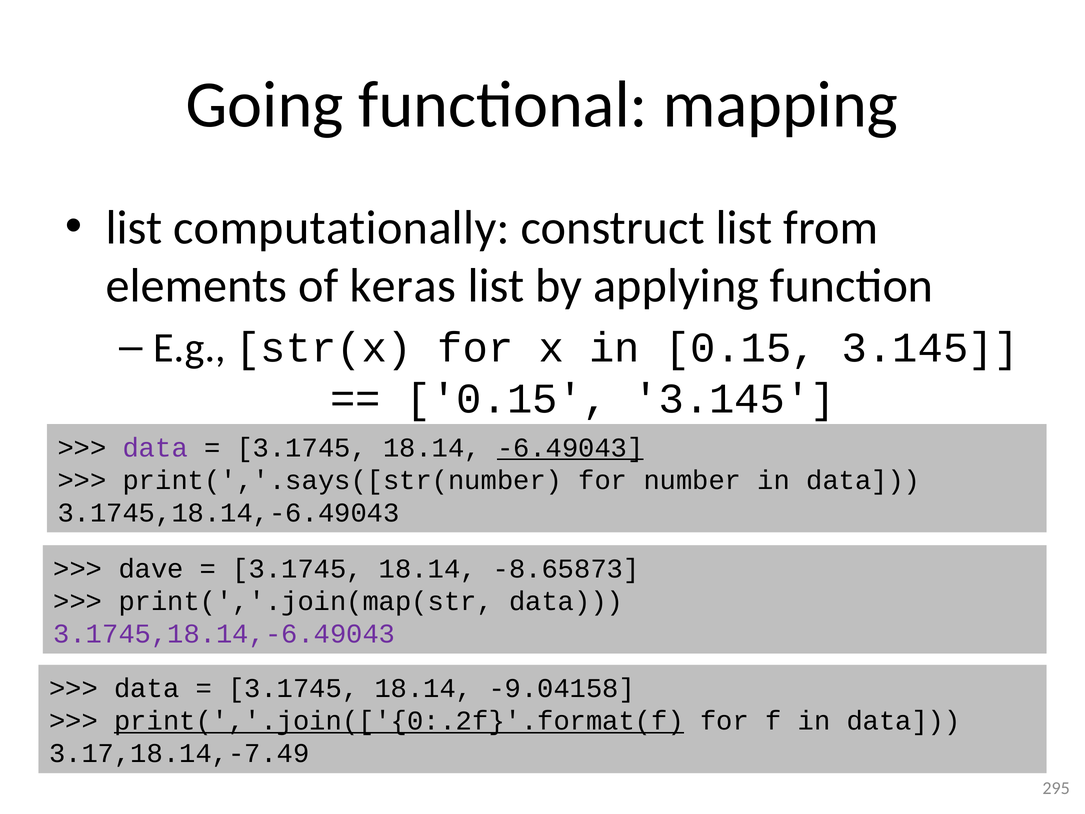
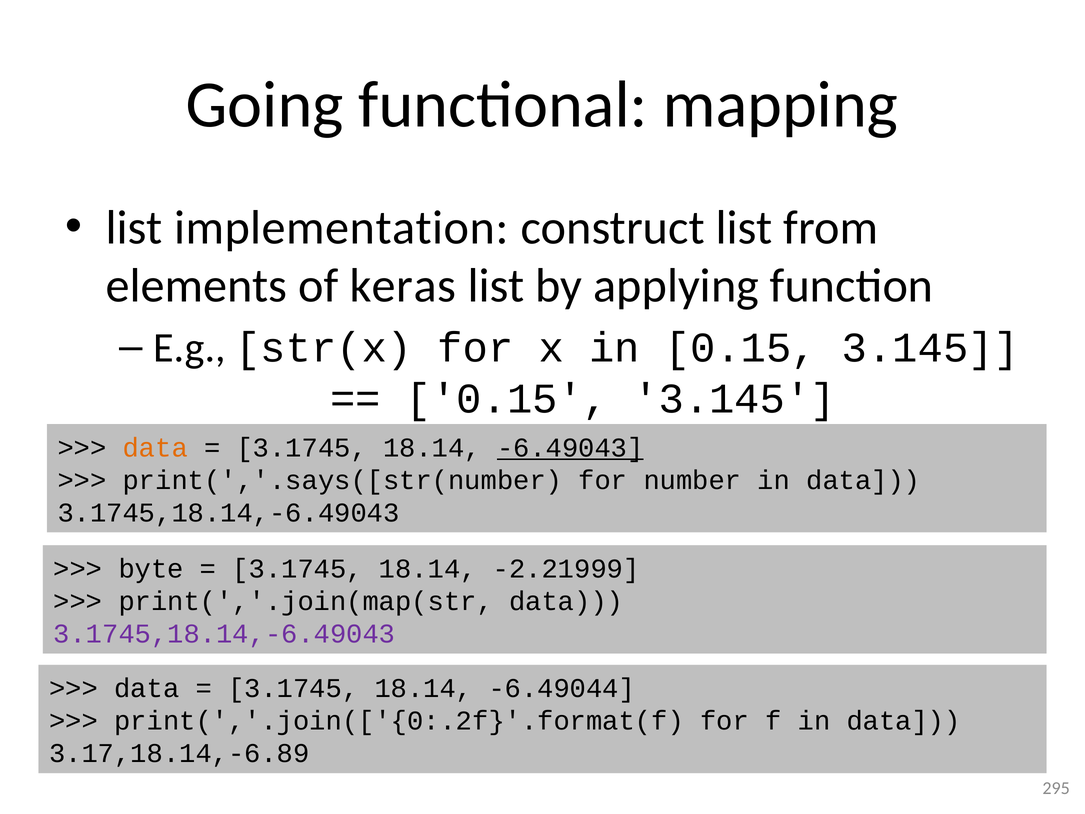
computationally: computationally -> implementation
data at (155, 447) colour: purple -> orange
dave: dave -> byte
-8.65873: -8.65873 -> -2.21999
-9.04158: -9.04158 -> -6.49044
print(','.join(['{0:.2f}'.format(f underline: present -> none
3.17,18.14,-7.49: 3.17,18.14,-7.49 -> 3.17,18.14,-6.89
